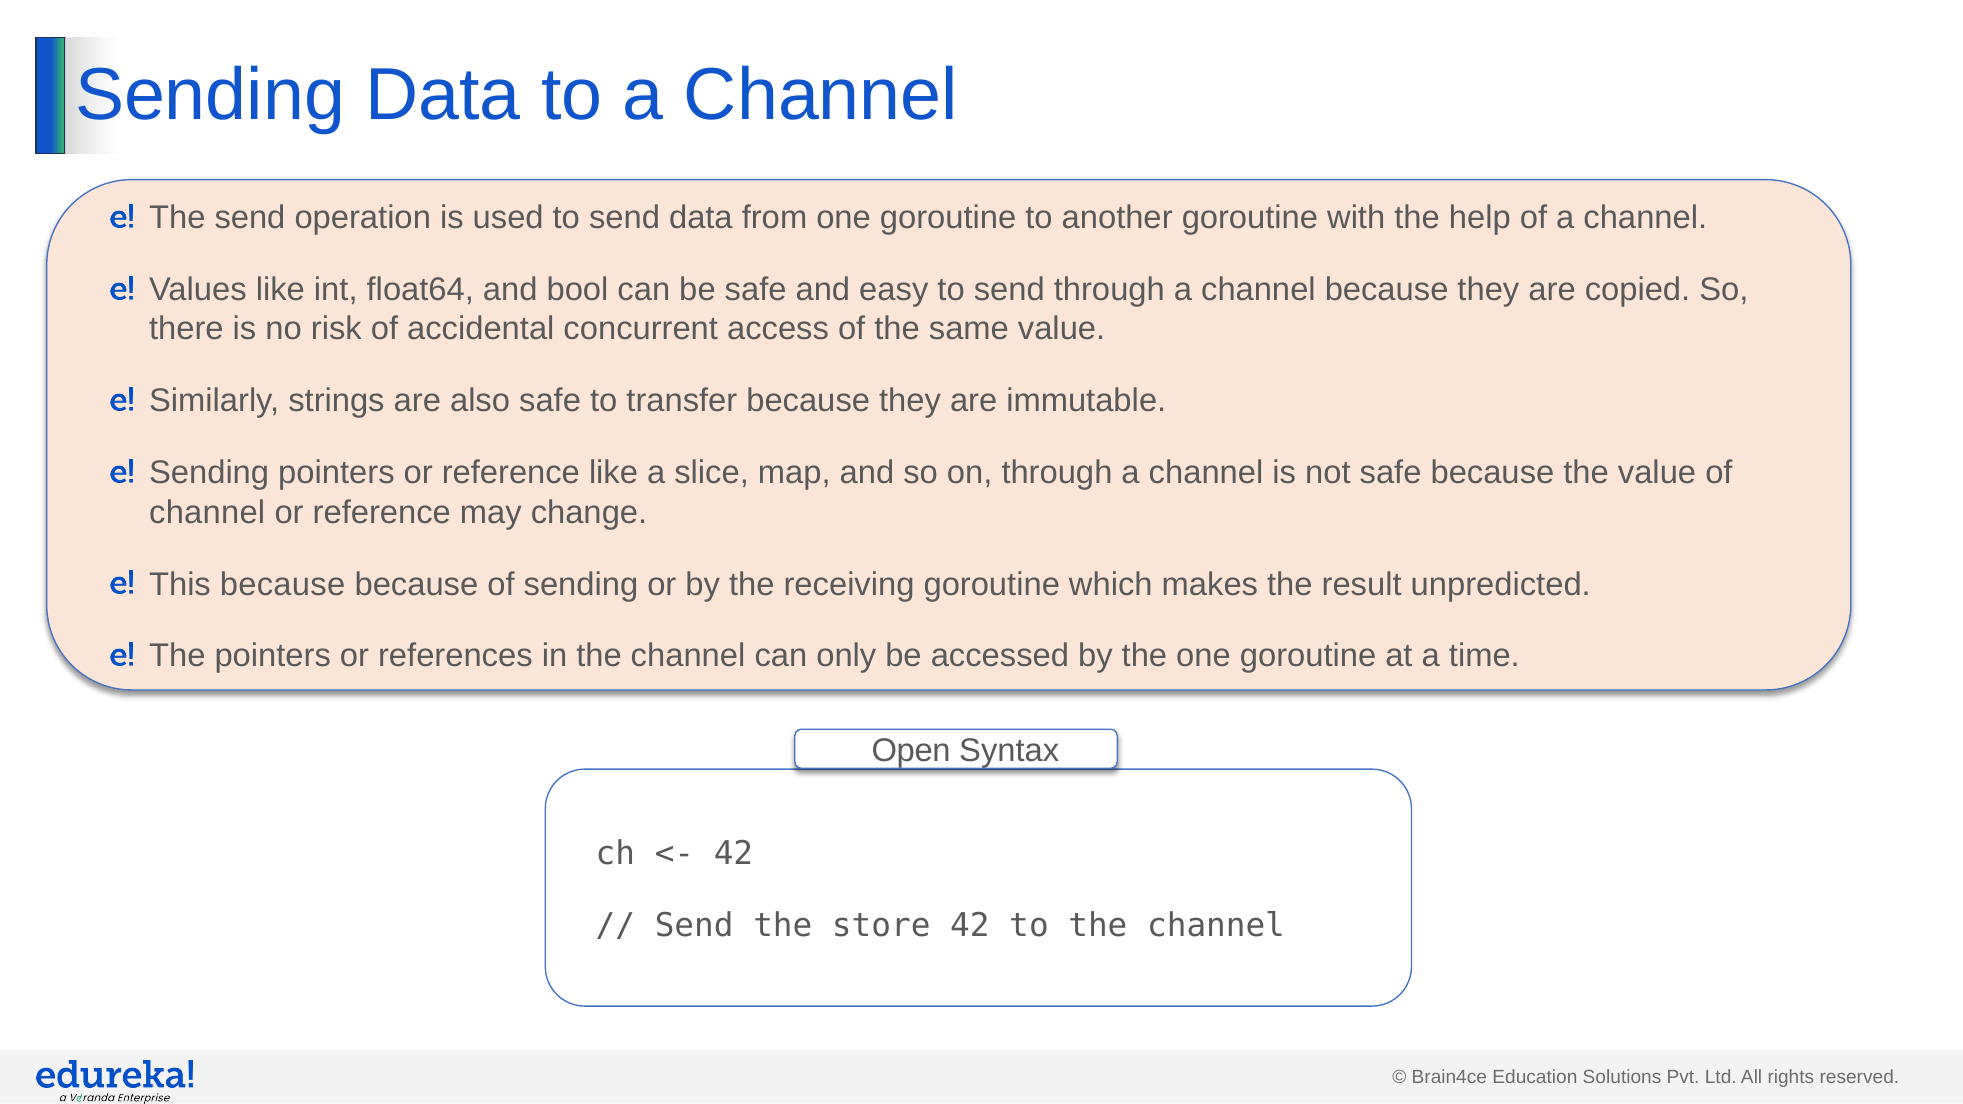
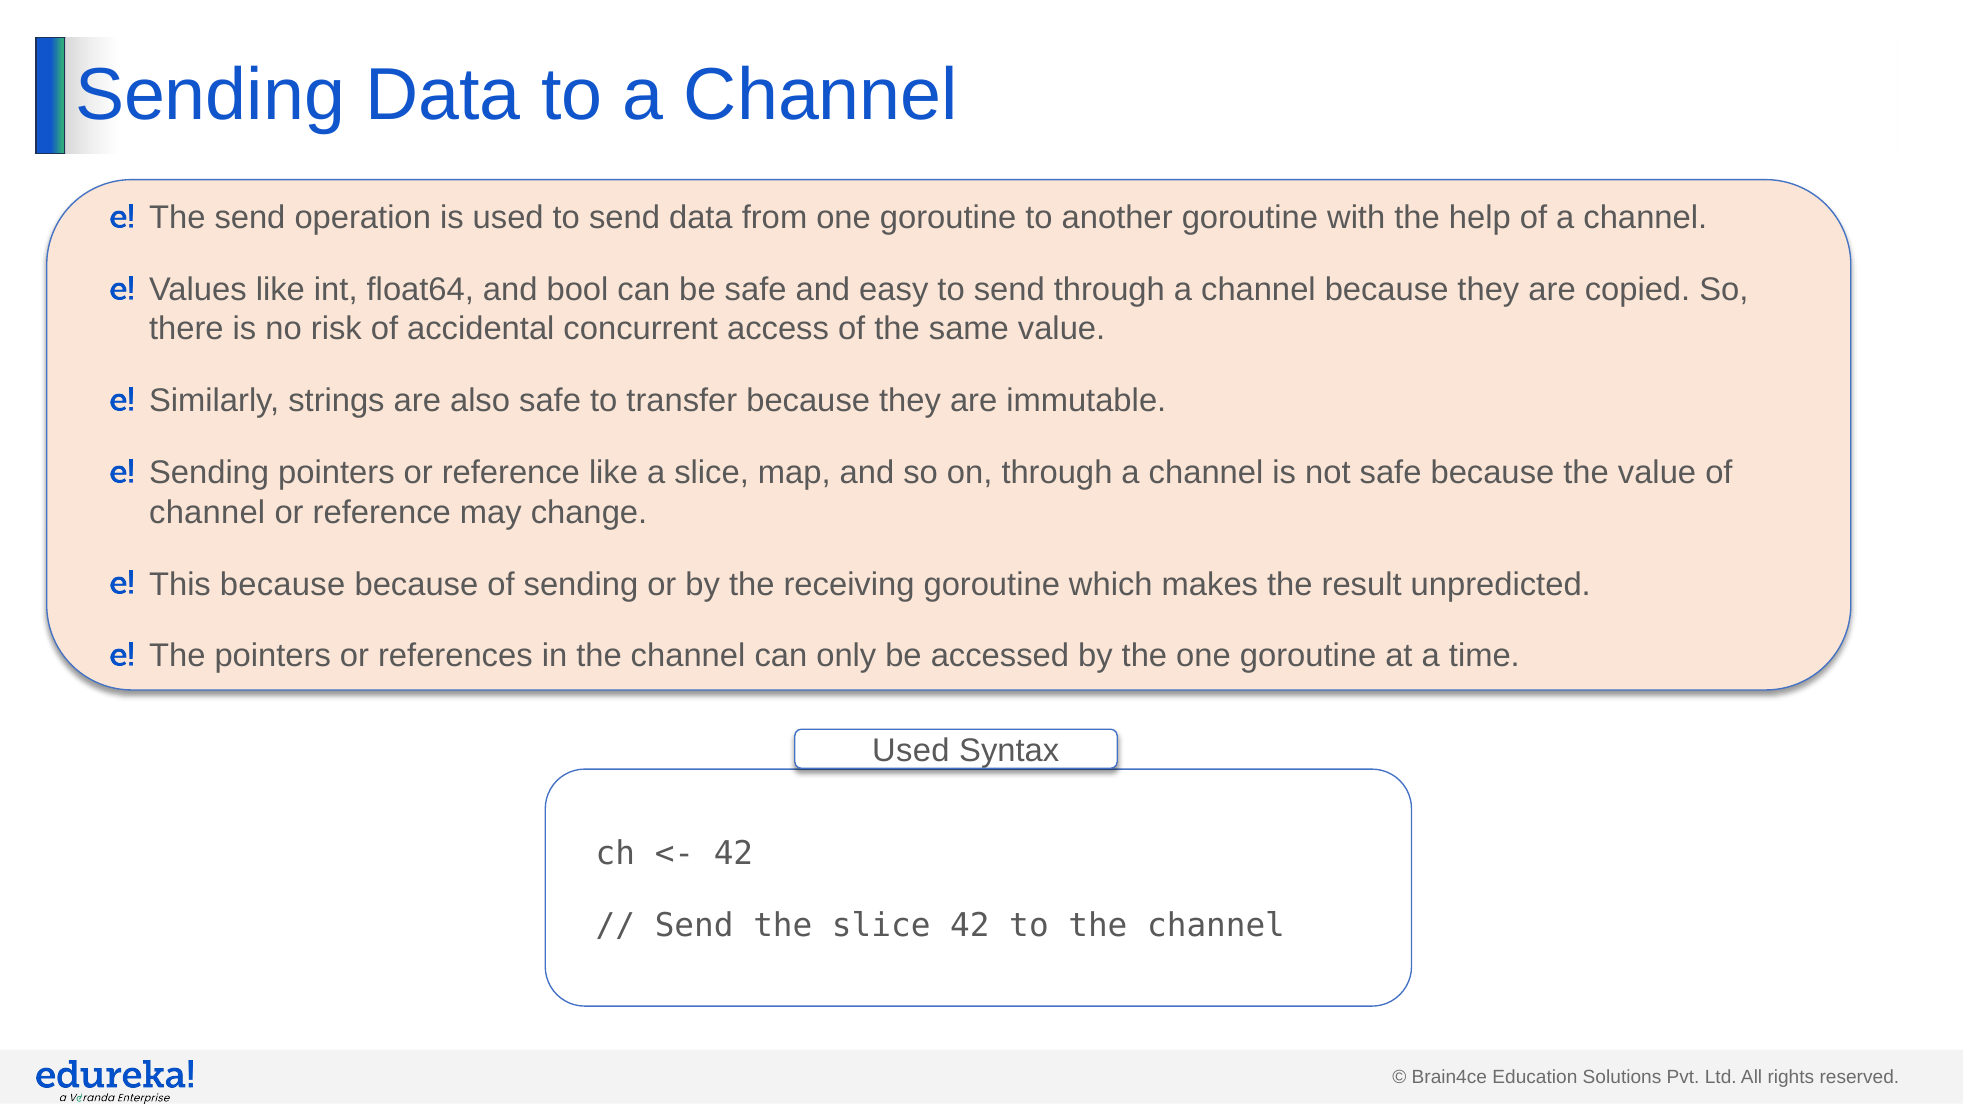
Open at (911, 751): Open -> Used
the store: store -> slice
